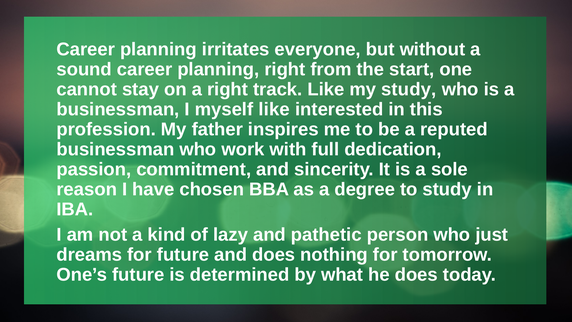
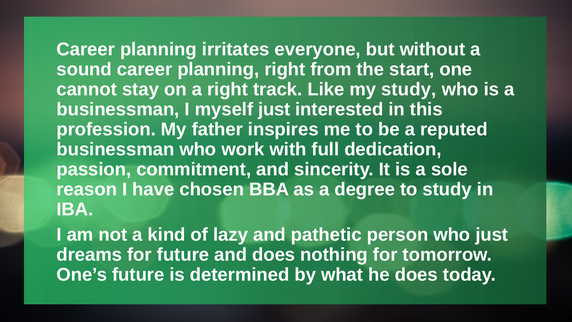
myself like: like -> just
